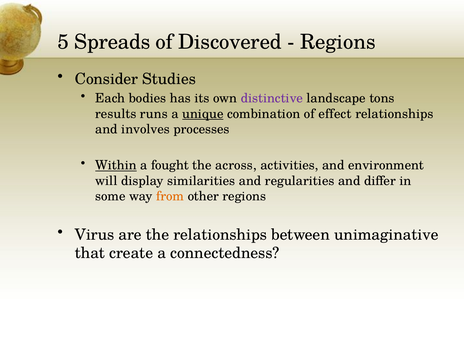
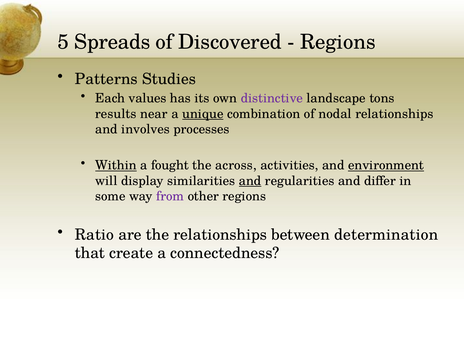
Consider: Consider -> Patterns
bodies: bodies -> values
runs: runs -> near
effect: effect -> nodal
environment underline: none -> present
and at (250, 181) underline: none -> present
from colour: orange -> purple
Virus: Virus -> Ratio
unimaginative: unimaginative -> determination
